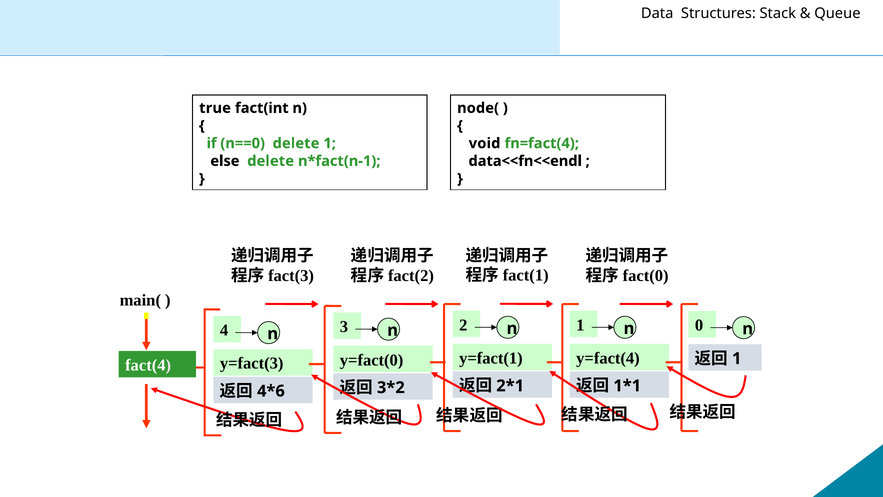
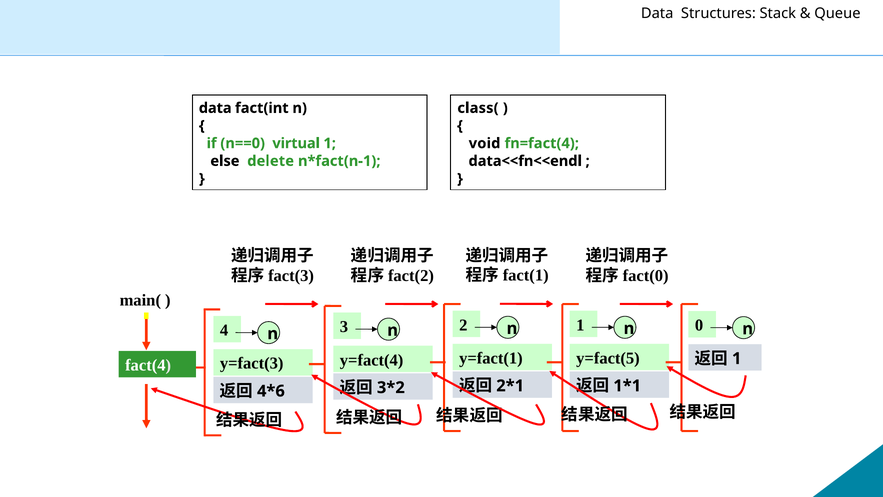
true at (215, 108): true -> data
node(: node( -> class(
n==0 delete: delete -> virtual
y=fact(4: y=fact(4 -> y=fact(5
y=fact(0: y=fact(0 -> y=fact(4
